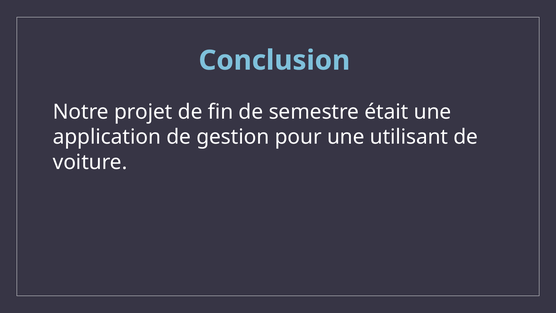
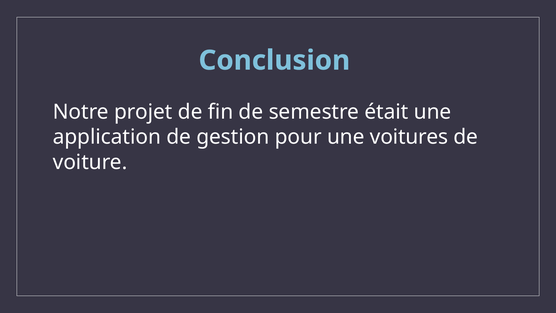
utilisant: utilisant -> voitures
